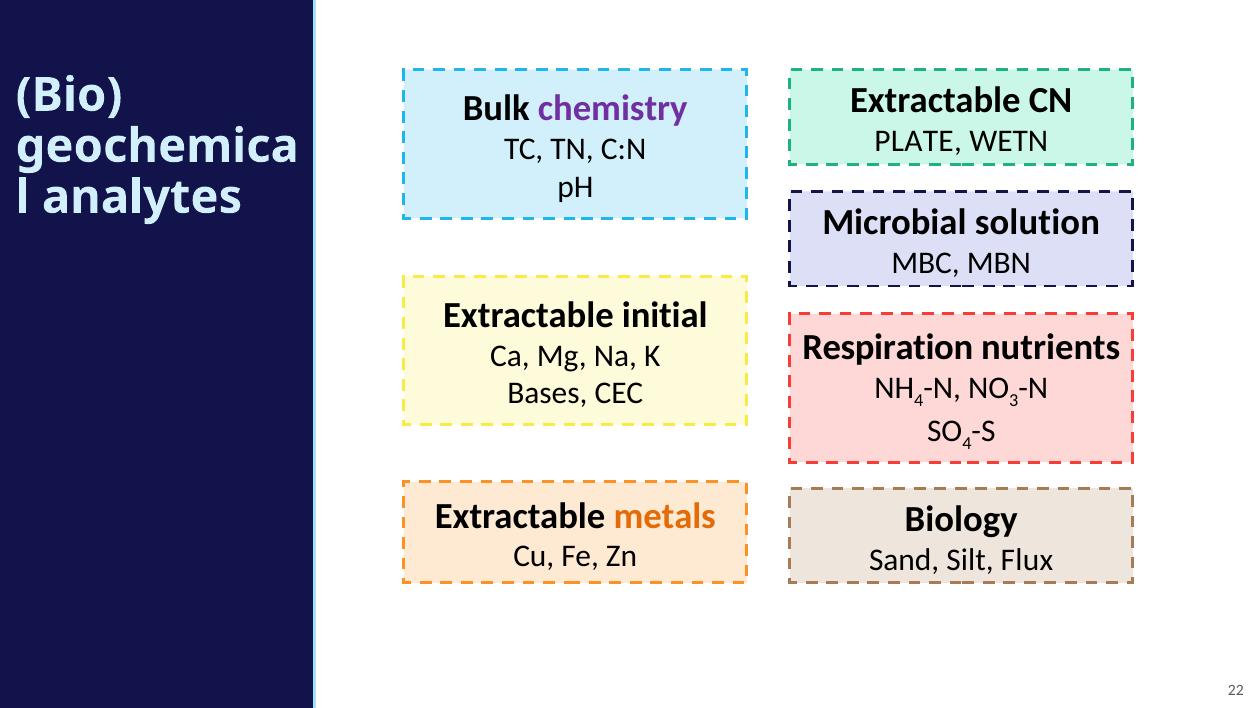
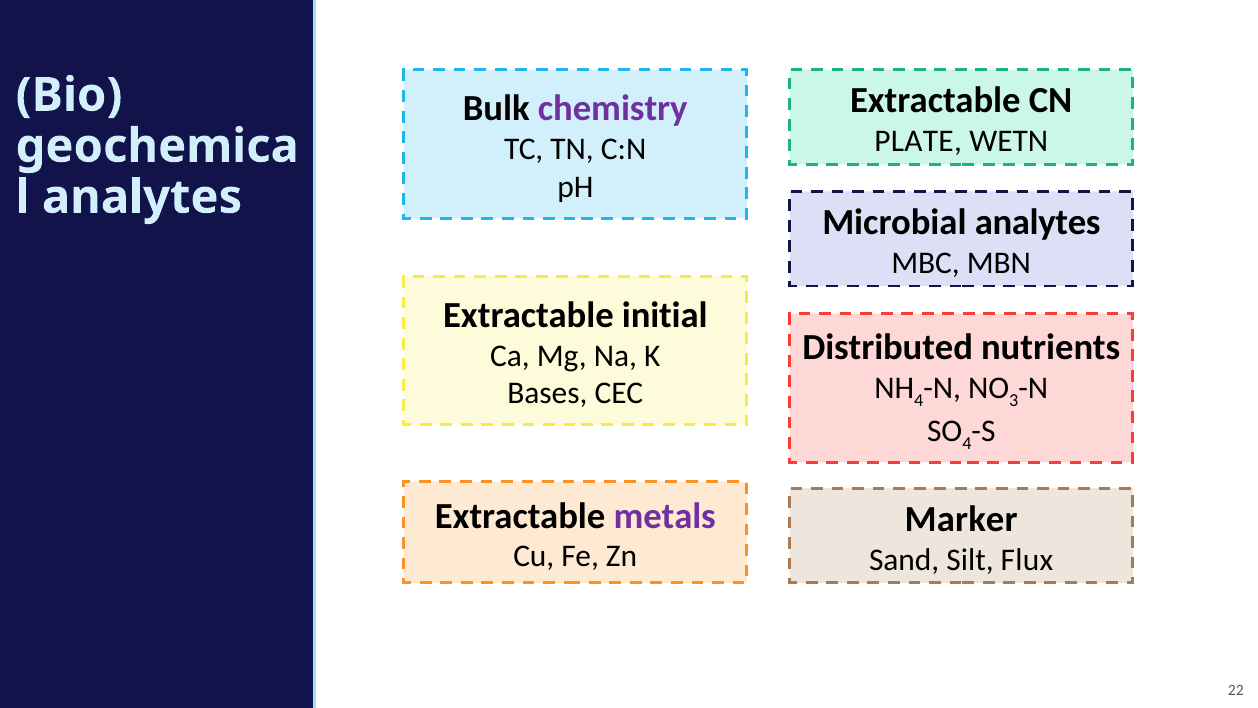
Microbial solution: solution -> analytes
Respiration: Respiration -> Distributed
metals colour: orange -> purple
Biology: Biology -> Marker
